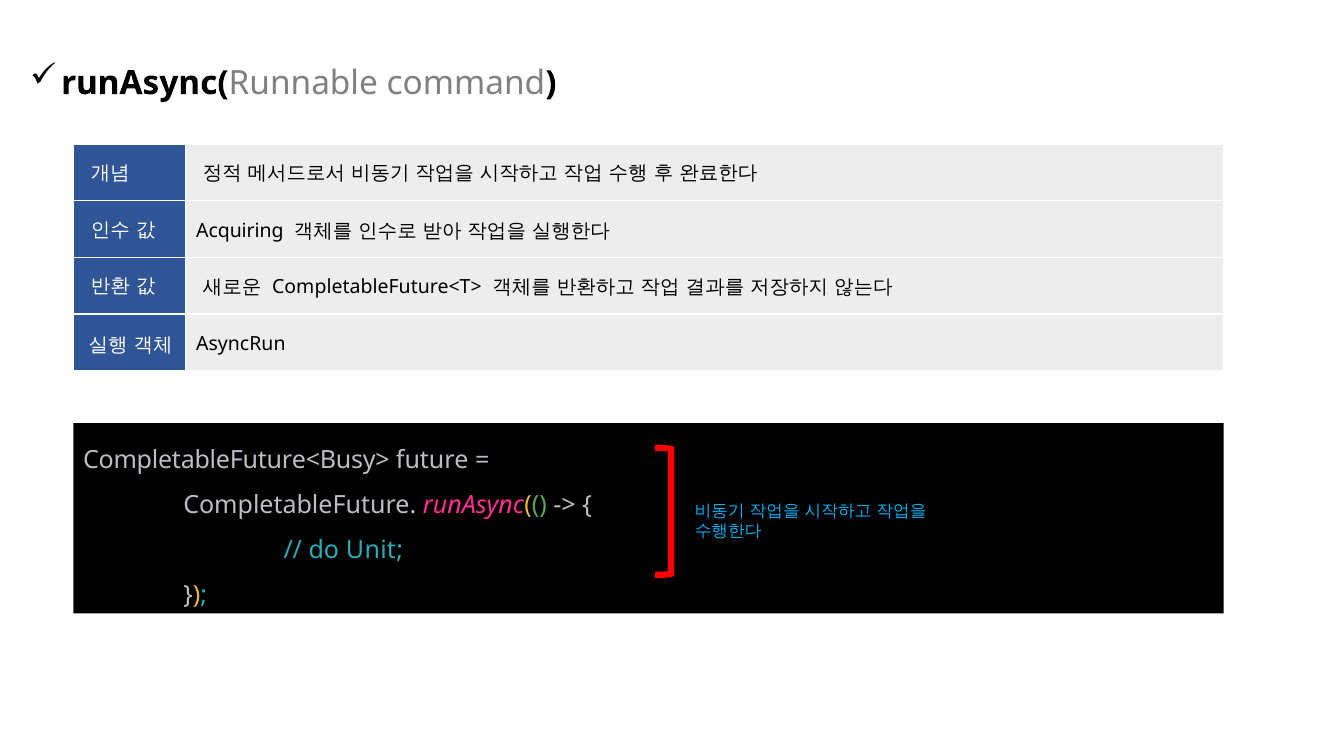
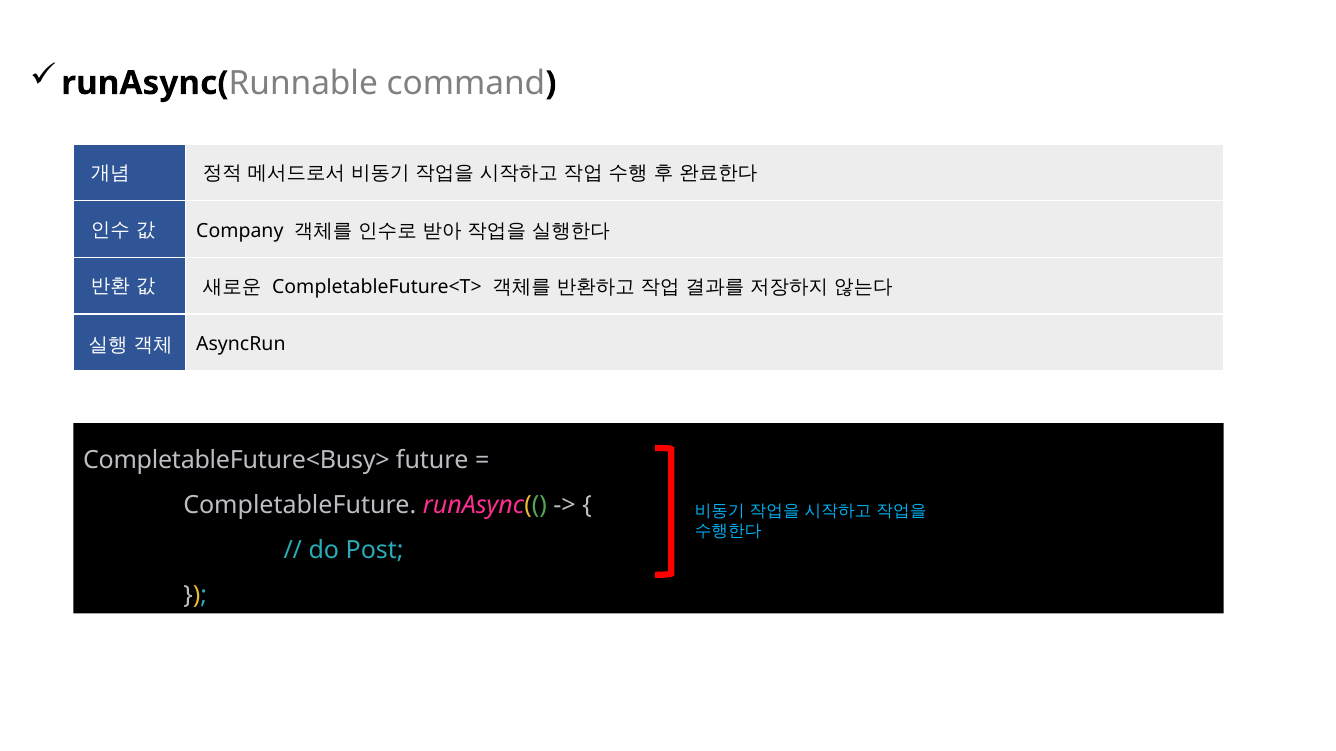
Acquiring: Acquiring -> Company
Unit: Unit -> Post
